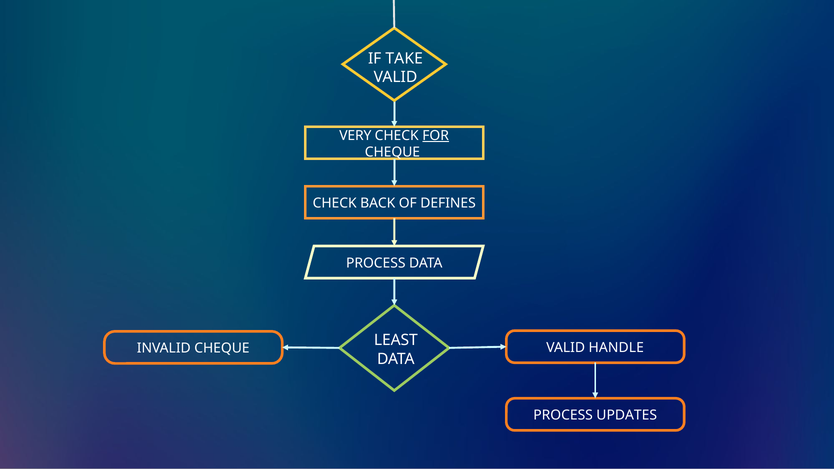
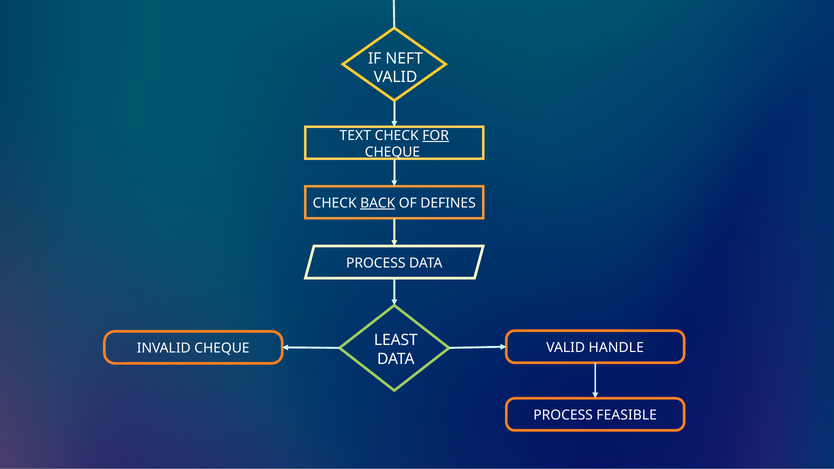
TAKE: TAKE -> NEFT
VERY: VERY -> TEXT
BACK underline: none -> present
UPDATES: UPDATES -> FEASIBLE
